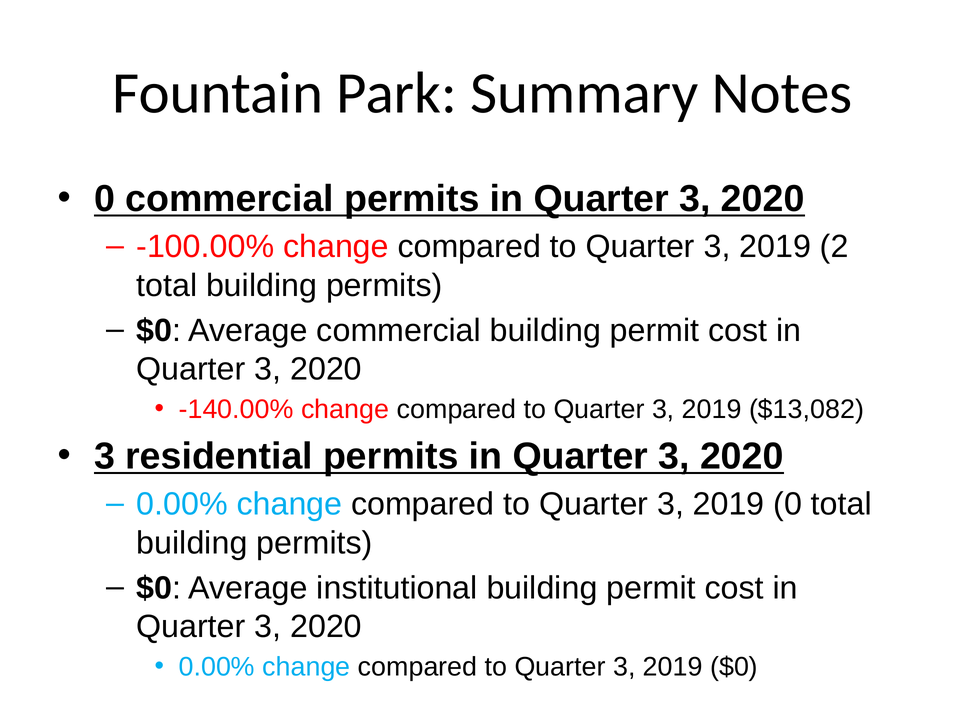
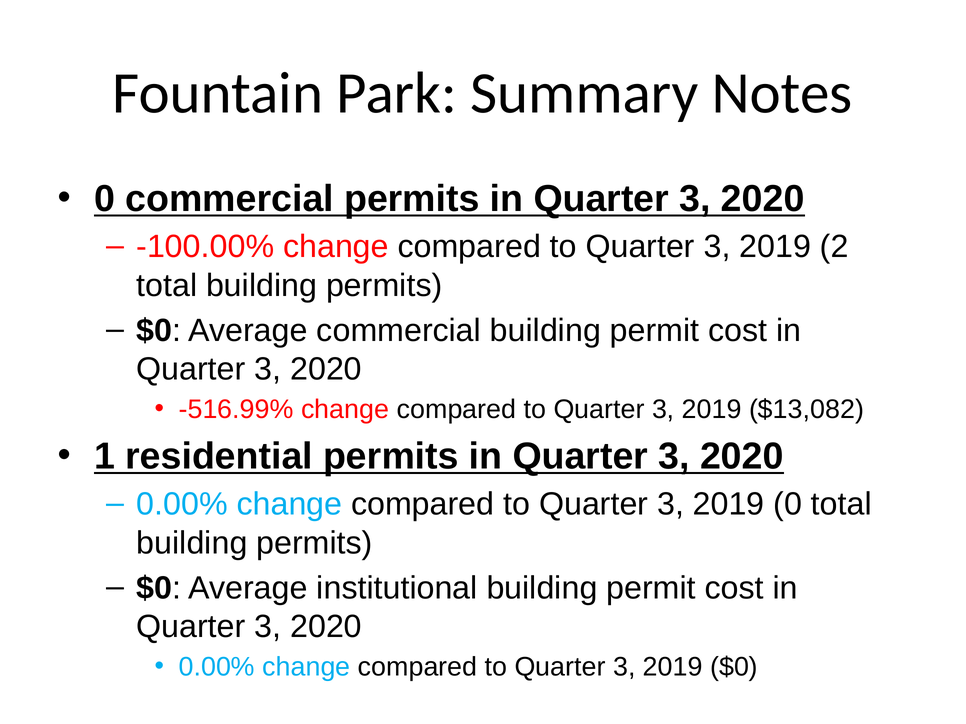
-140.00%: -140.00% -> -516.99%
3 at (105, 457): 3 -> 1
